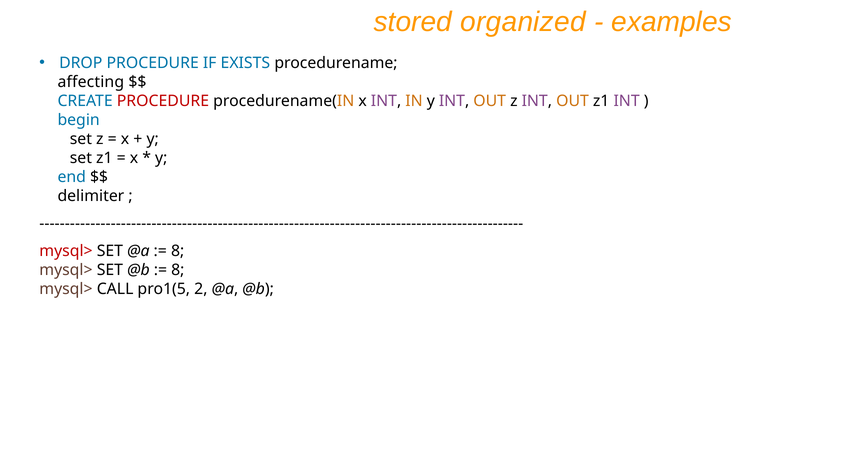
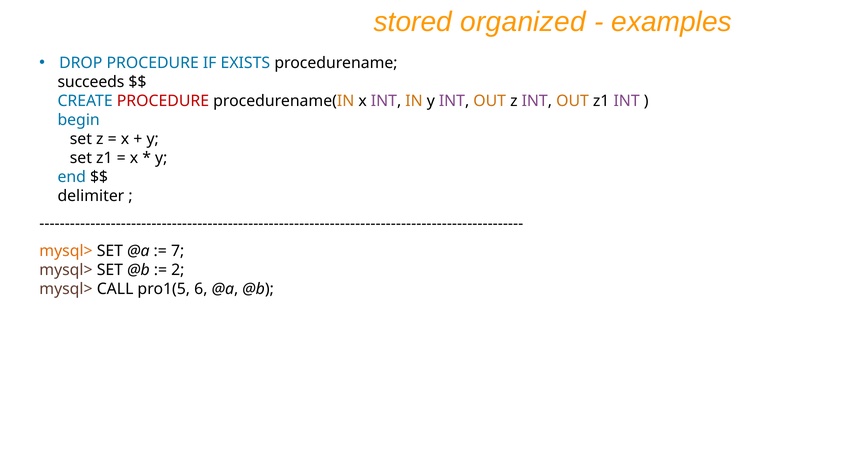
affecting: affecting -> succeeds
mysql> at (66, 251) colour: red -> orange
8 at (178, 251): 8 -> 7
8 at (178, 270): 8 -> 2
2: 2 -> 6
